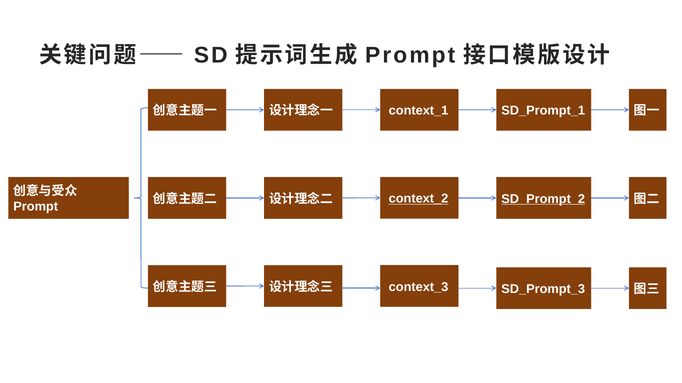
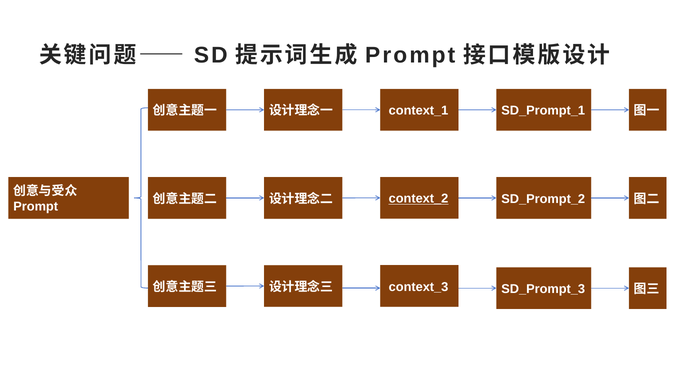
SD_Prompt_2 underline: present -> none
